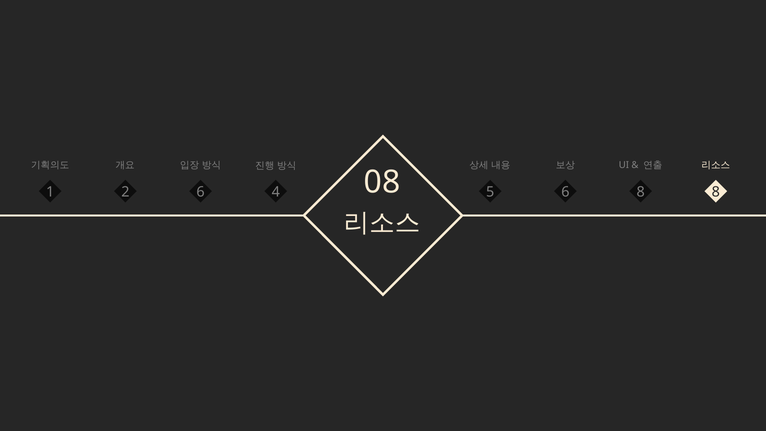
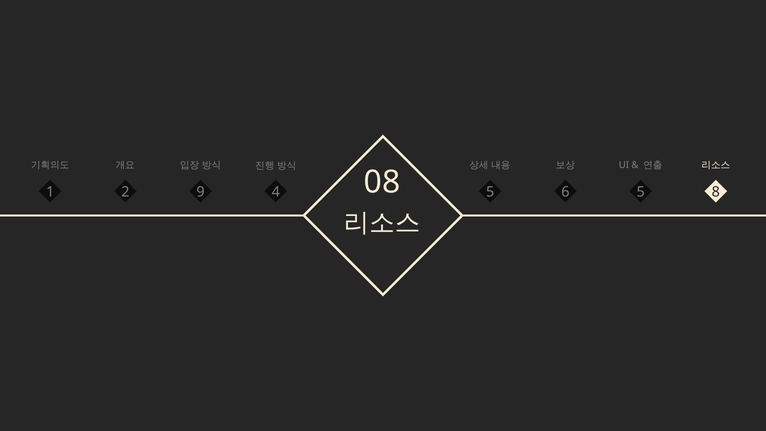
08 8: 8 -> 5
2 6: 6 -> 9
